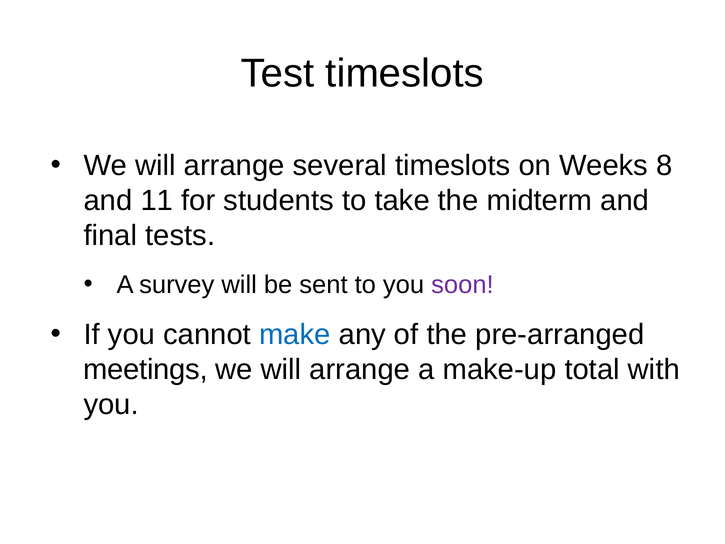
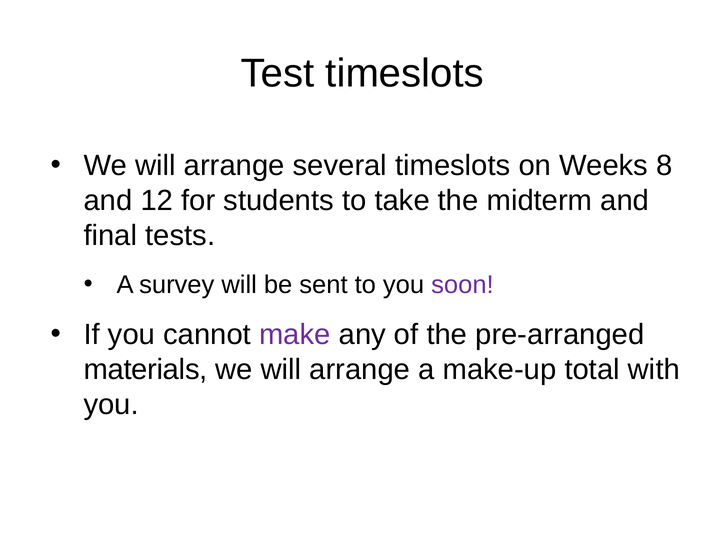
11: 11 -> 12
make colour: blue -> purple
meetings: meetings -> materials
